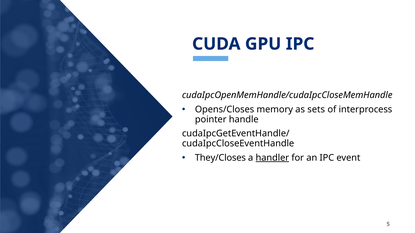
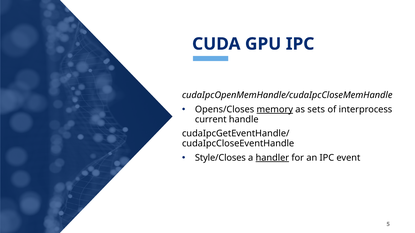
memory underline: none -> present
pointer: pointer -> current
They/Closes: They/Closes -> Style/Closes
